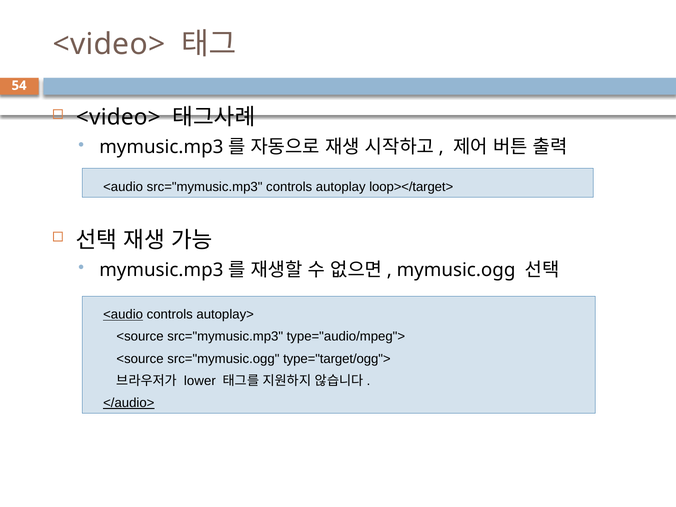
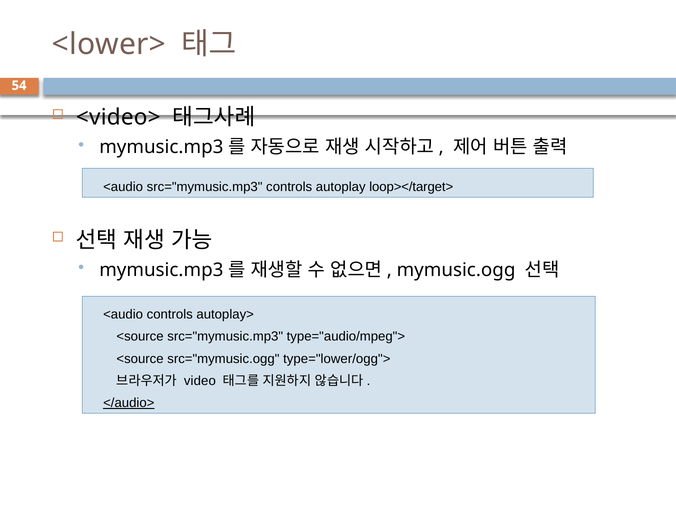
<video> at (109, 44): <video> -> <lower>
<audio at (123, 314) underline: present -> none
type="target/ogg">: type="target/ogg"> -> type="lower/ogg">
lower: lower -> video
